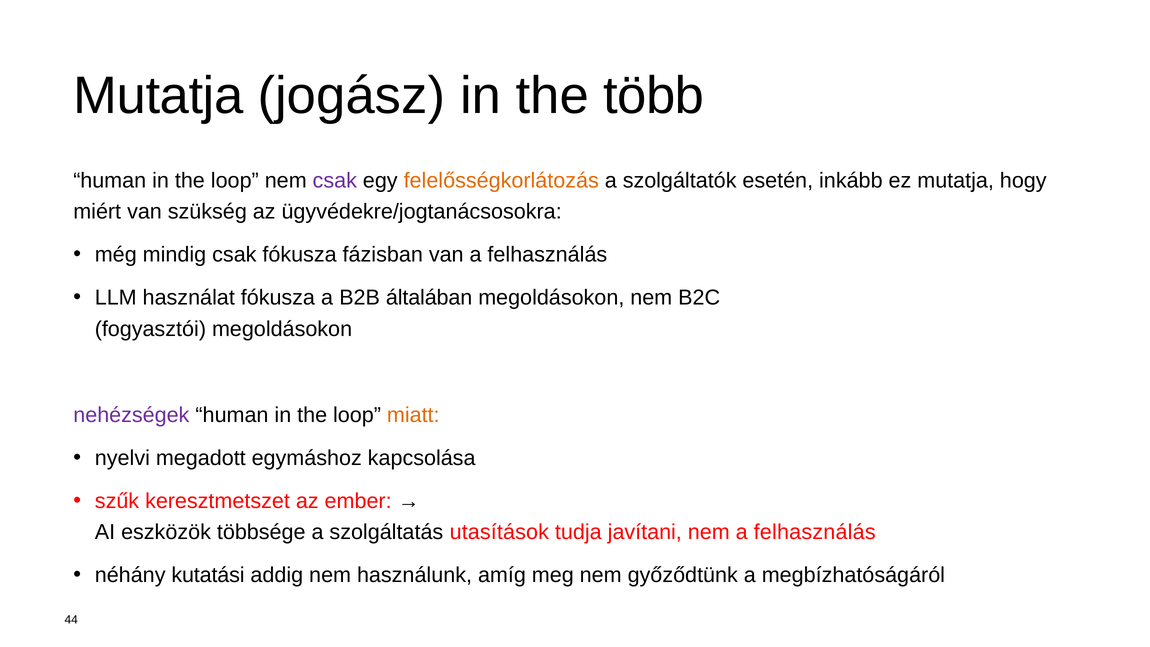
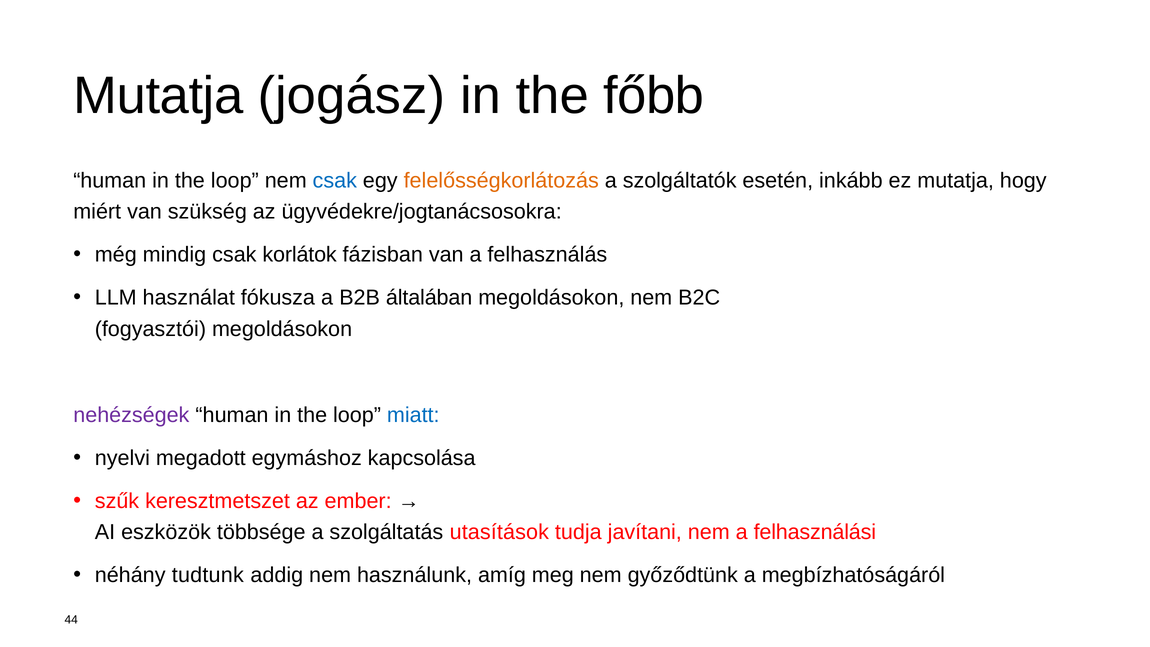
több: több -> főbb
csak at (335, 181) colour: purple -> blue
csak fókusza: fókusza -> korlátok
miatt colour: orange -> blue
nem a felhasználás: felhasználás -> felhasználási
kutatási: kutatási -> tudtunk
